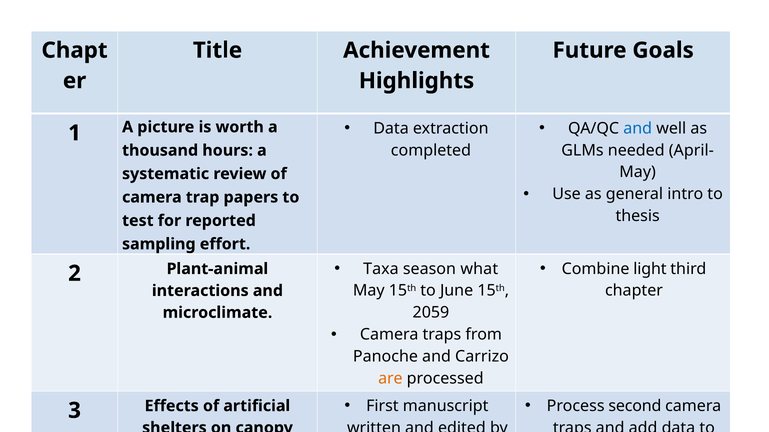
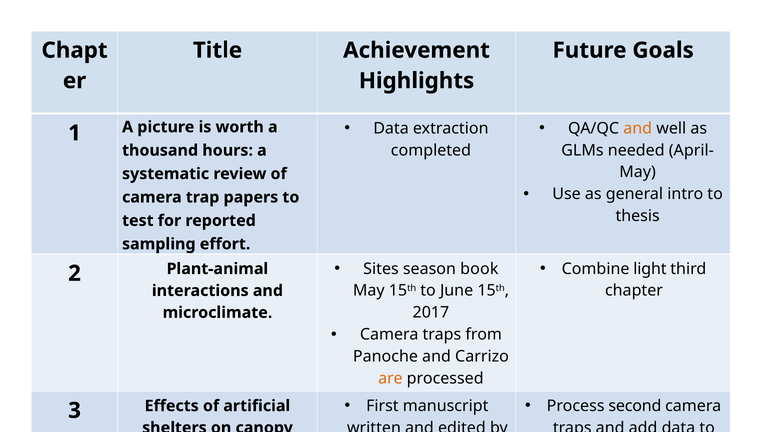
and at (638, 129) colour: blue -> orange
Taxa: Taxa -> Sites
what: what -> book
2059: 2059 -> 2017
